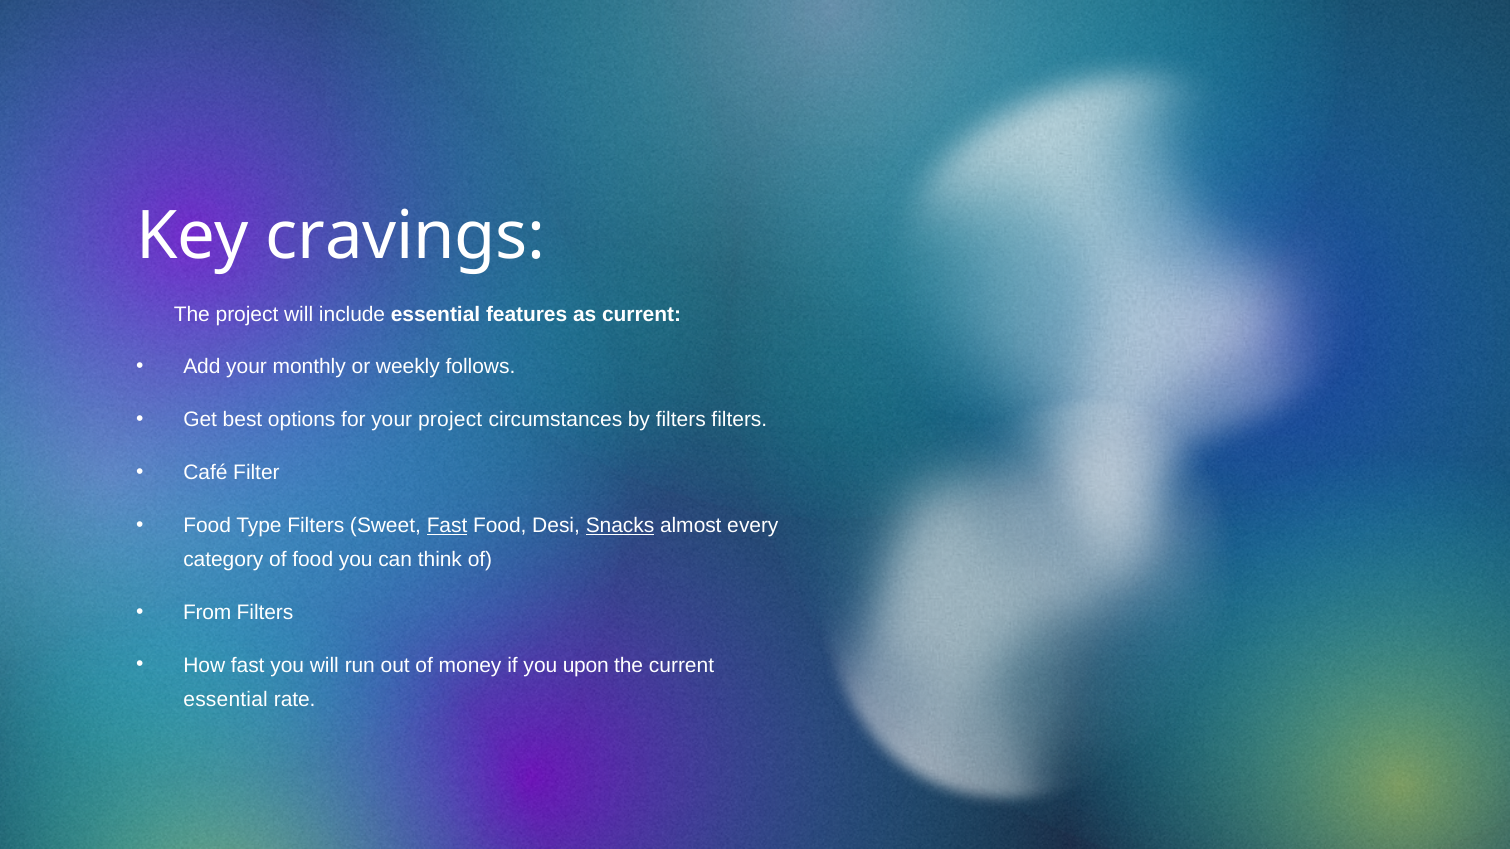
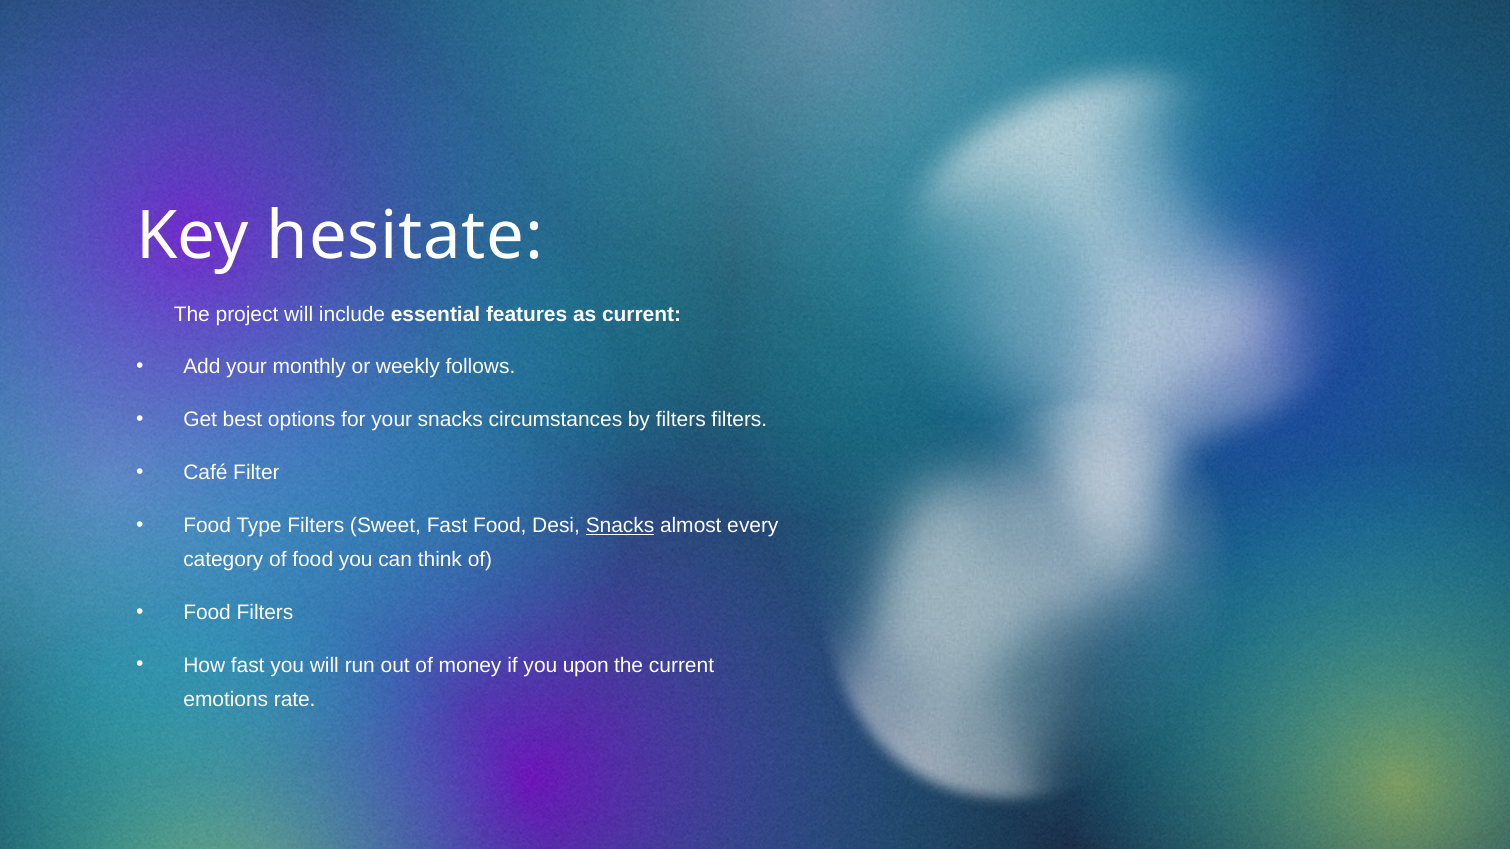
cravings: cravings -> hesitate
your project: project -> snacks
Fast at (447, 526) underline: present -> none
From at (207, 613): From -> Food
essential at (226, 700): essential -> emotions
